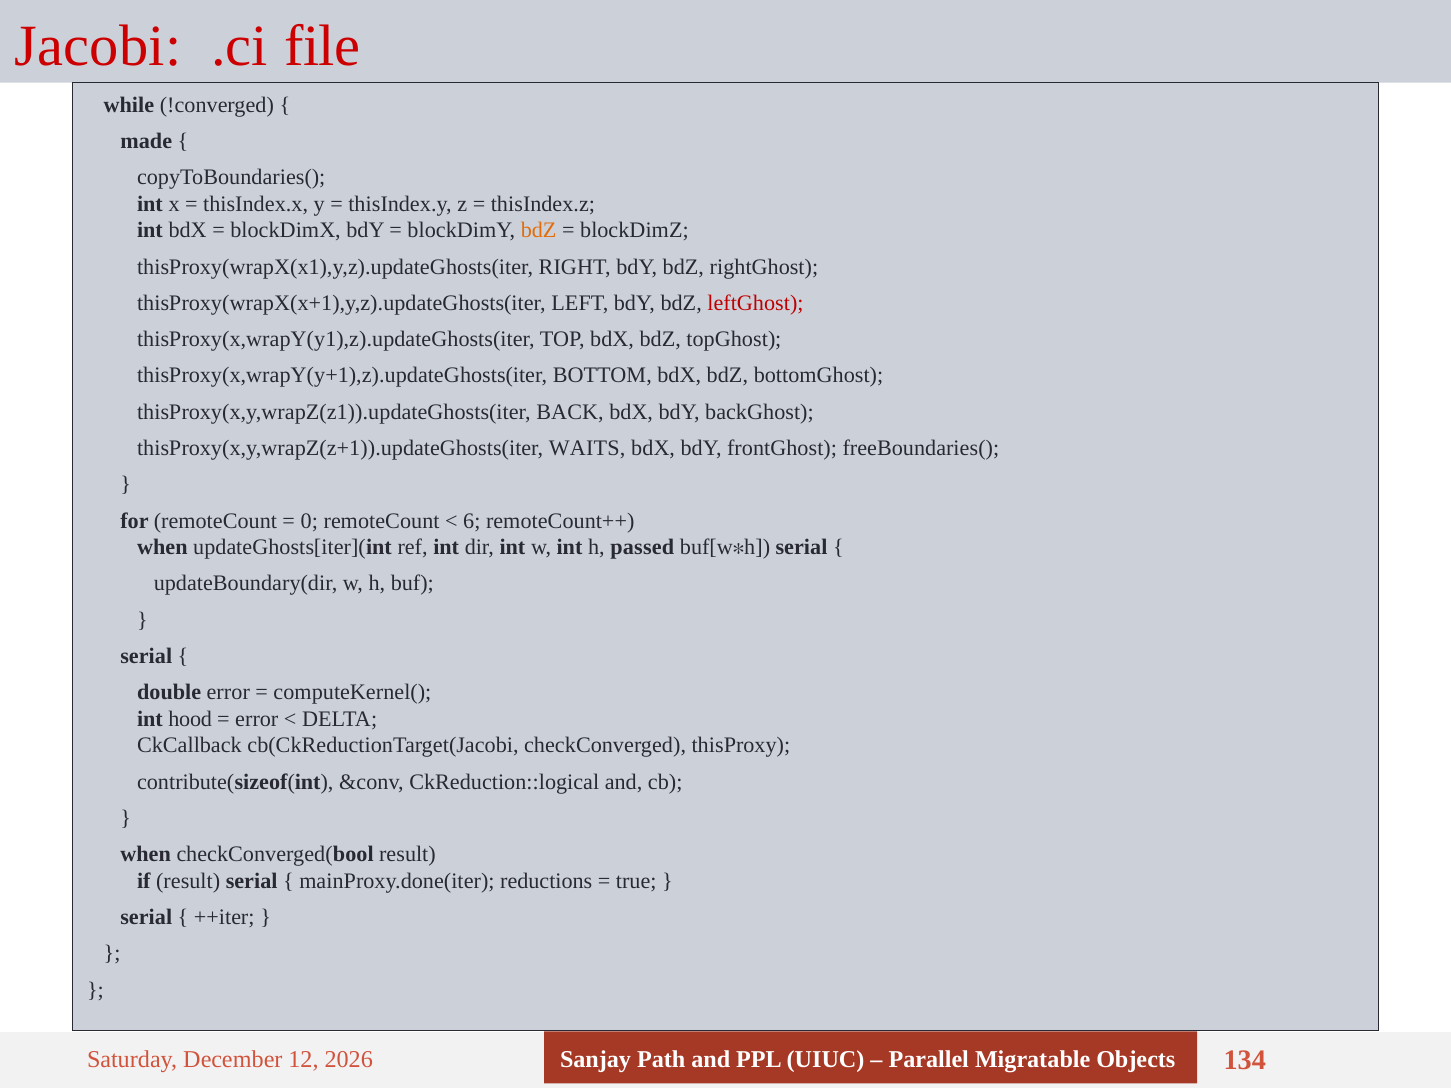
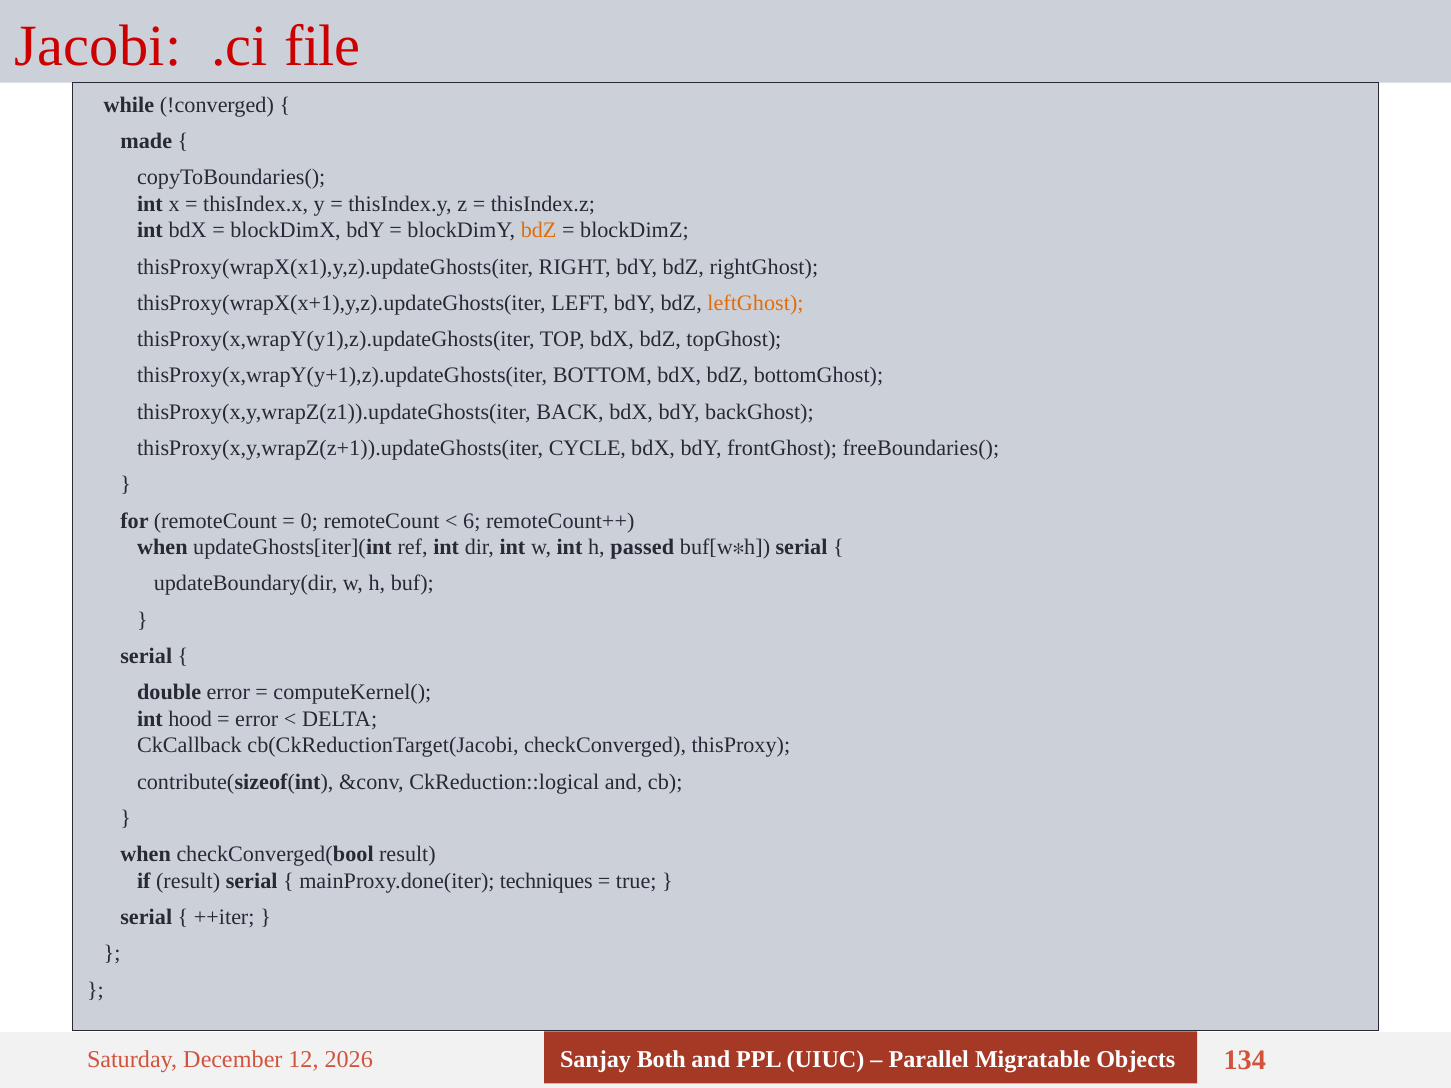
leftGhost colour: red -> orange
WAITS: WAITS -> CYCLE
reductions: reductions -> techniques
Path: Path -> Both
